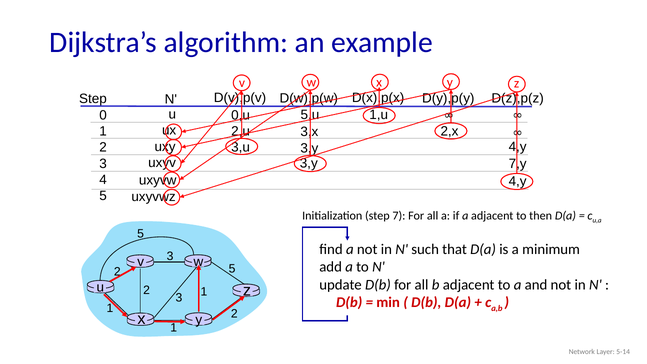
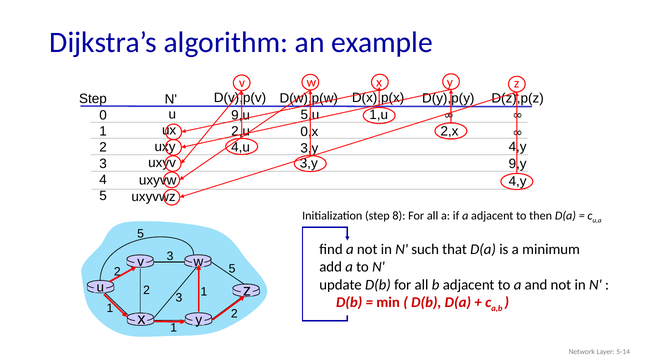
0,u: 0,u -> 9,u
3,x: 3,x -> 0,x
3,u: 3,u -> 4,u
7,y: 7,y -> 9,y
7: 7 -> 8
